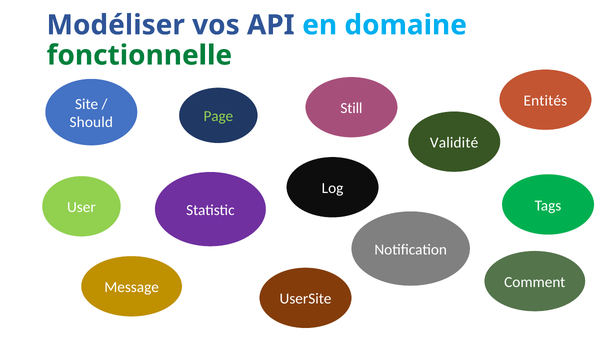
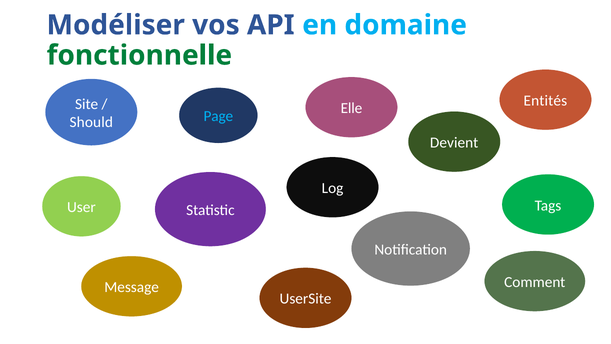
Still: Still -> Elle
Page colour: light green -> light blue
Validité: Validité -> Devient
